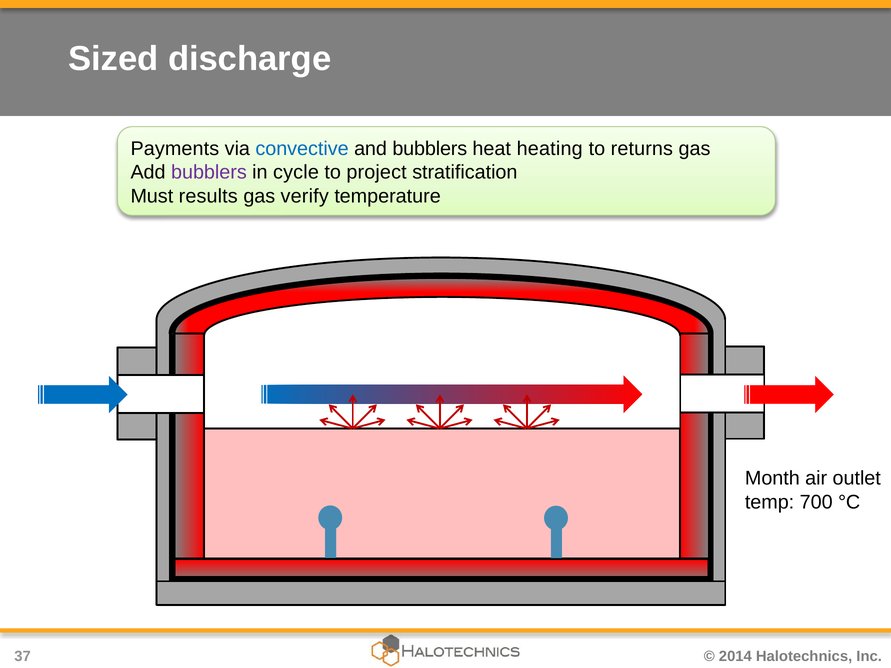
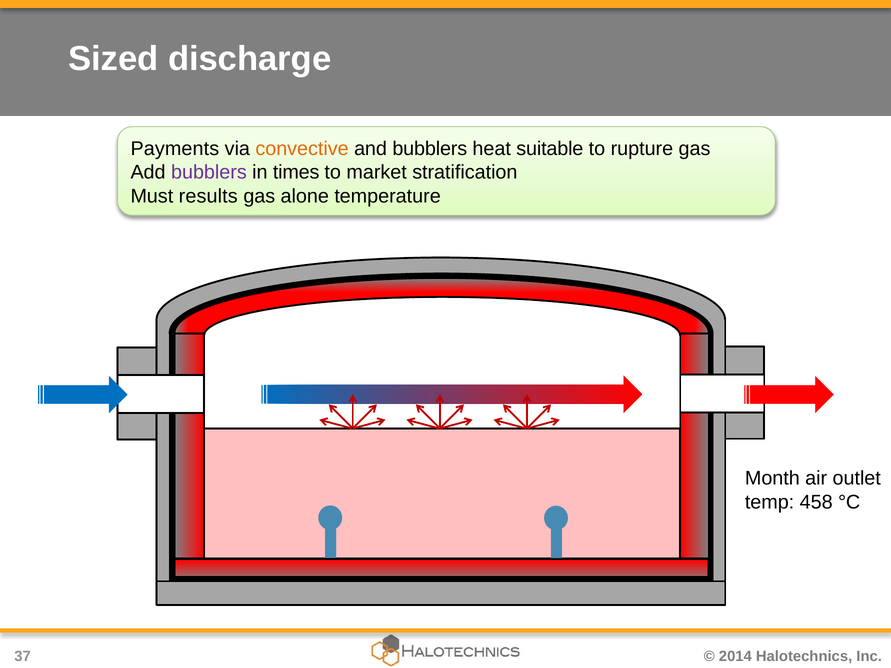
convective colour: blue -> orange
heating: heating -> suitable
returns: returns -> rupture
cycle: cycle -> times
project: project -> market
verify: verify -> alone
700: 700 -> 458
